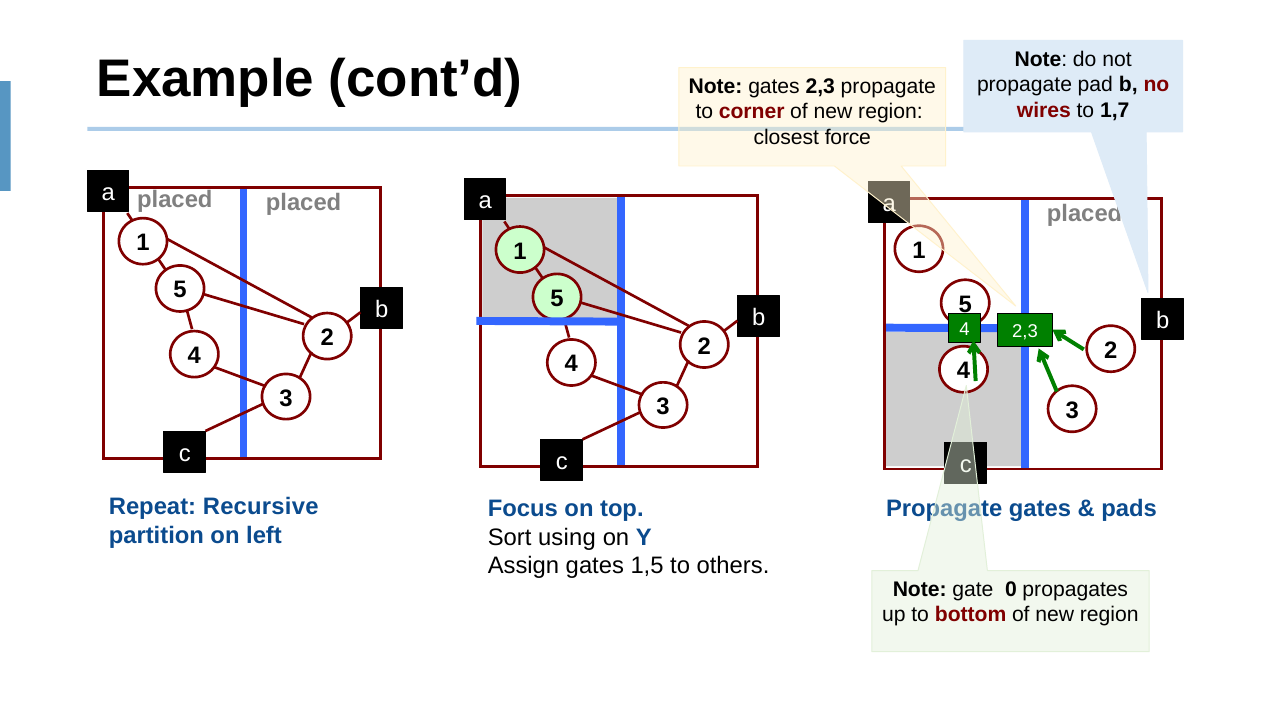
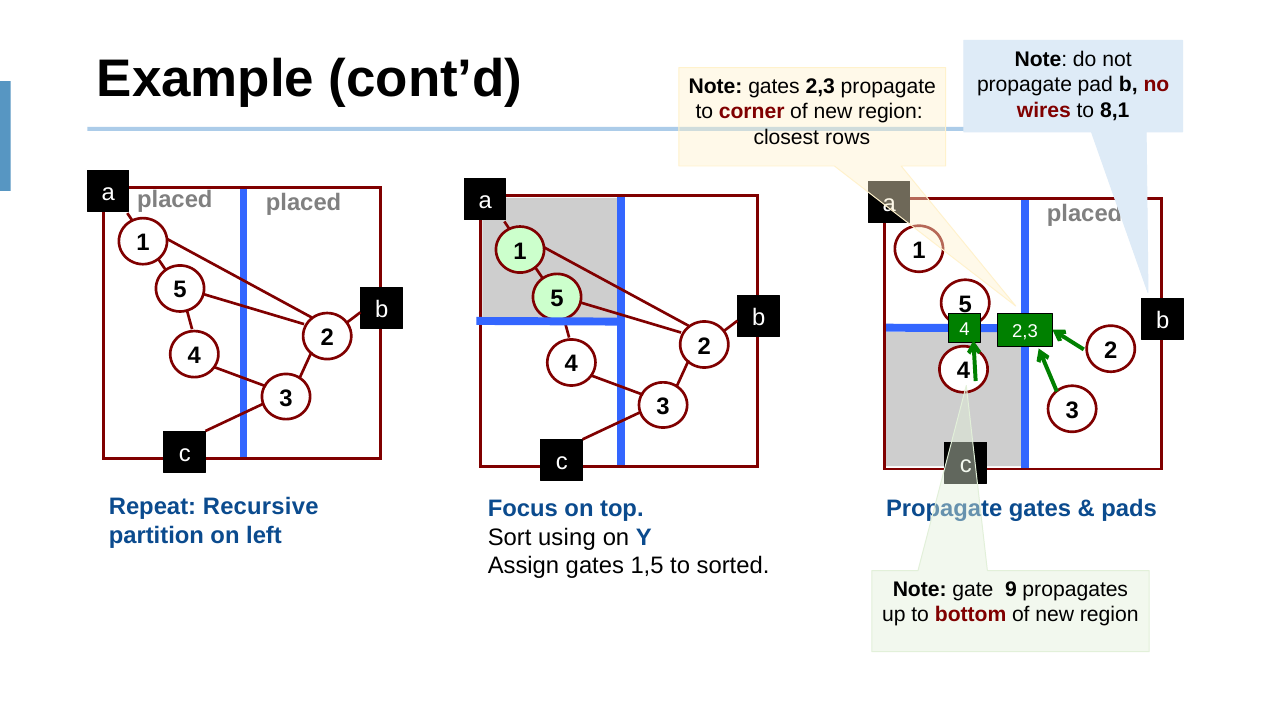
1,7: 1,7 -> 8,1
force: force -> rows
others: others -> sorted
0: 0 -> 9
